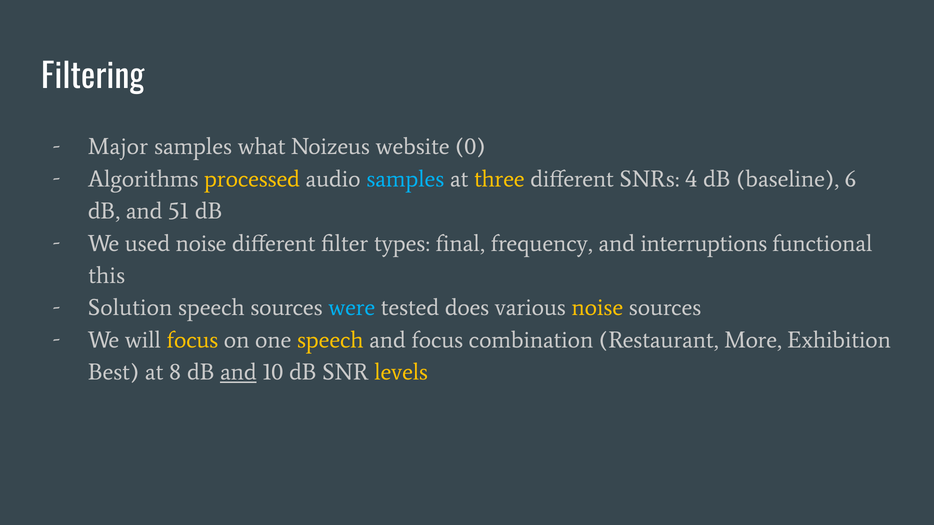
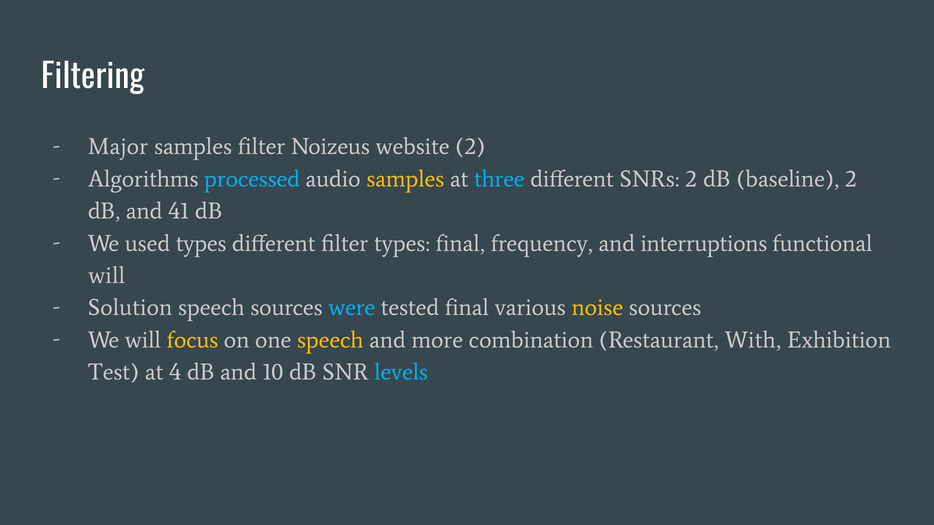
samples what: what -> filter
website 0: 0 -> 2
processed colour: yellow -> light blue
samples at (405, 179) colour: light blue -> yellow
three colour: yellow -> light blue
SNRs 4: 4 -> 2
baseline 6: 6 -> 2
51: 51 -> 41
used noise: noise -> types
this at (107, 276): this -> will
tested does: does -> final
and focus: focus -> more
More: More -> With
Best: Best -> Test
8: 8 -> 4
and at (238, 372) underline: present -> none
levels colour: yellow -> light blue
